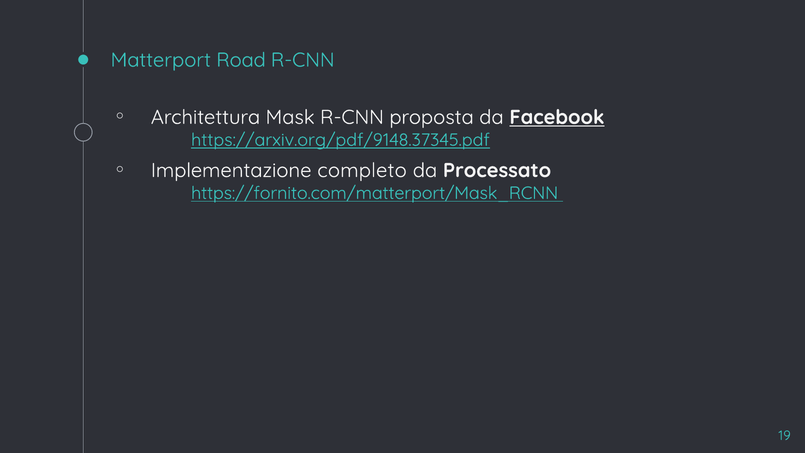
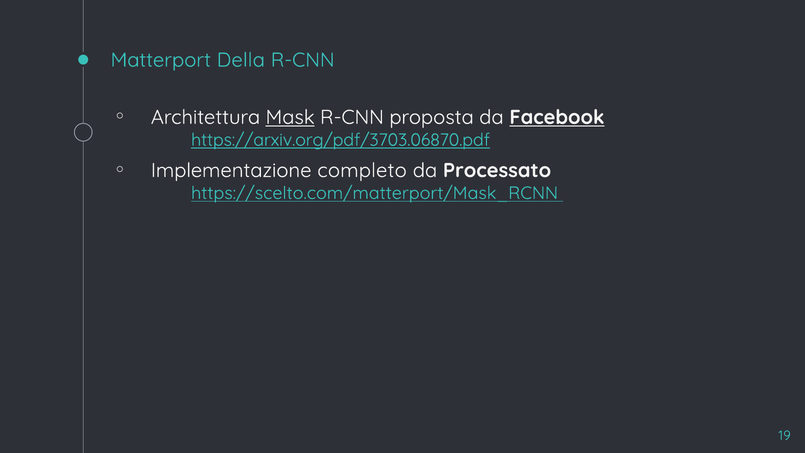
Road: Road -> Della
Mask underline: none -> present
https://arxiv.org/pdf/9148.37345.pdf: https://arxiv.org/pdf/9148.37345.pdf -> https://arxiv.org/pdf/3703.06870.pdf
https://fornito.com/matterport/Mask_RCNN: https://fornito.com/matterport/Mask_RCNN -> https://scelto.com/matterport/Mask_RCNN
